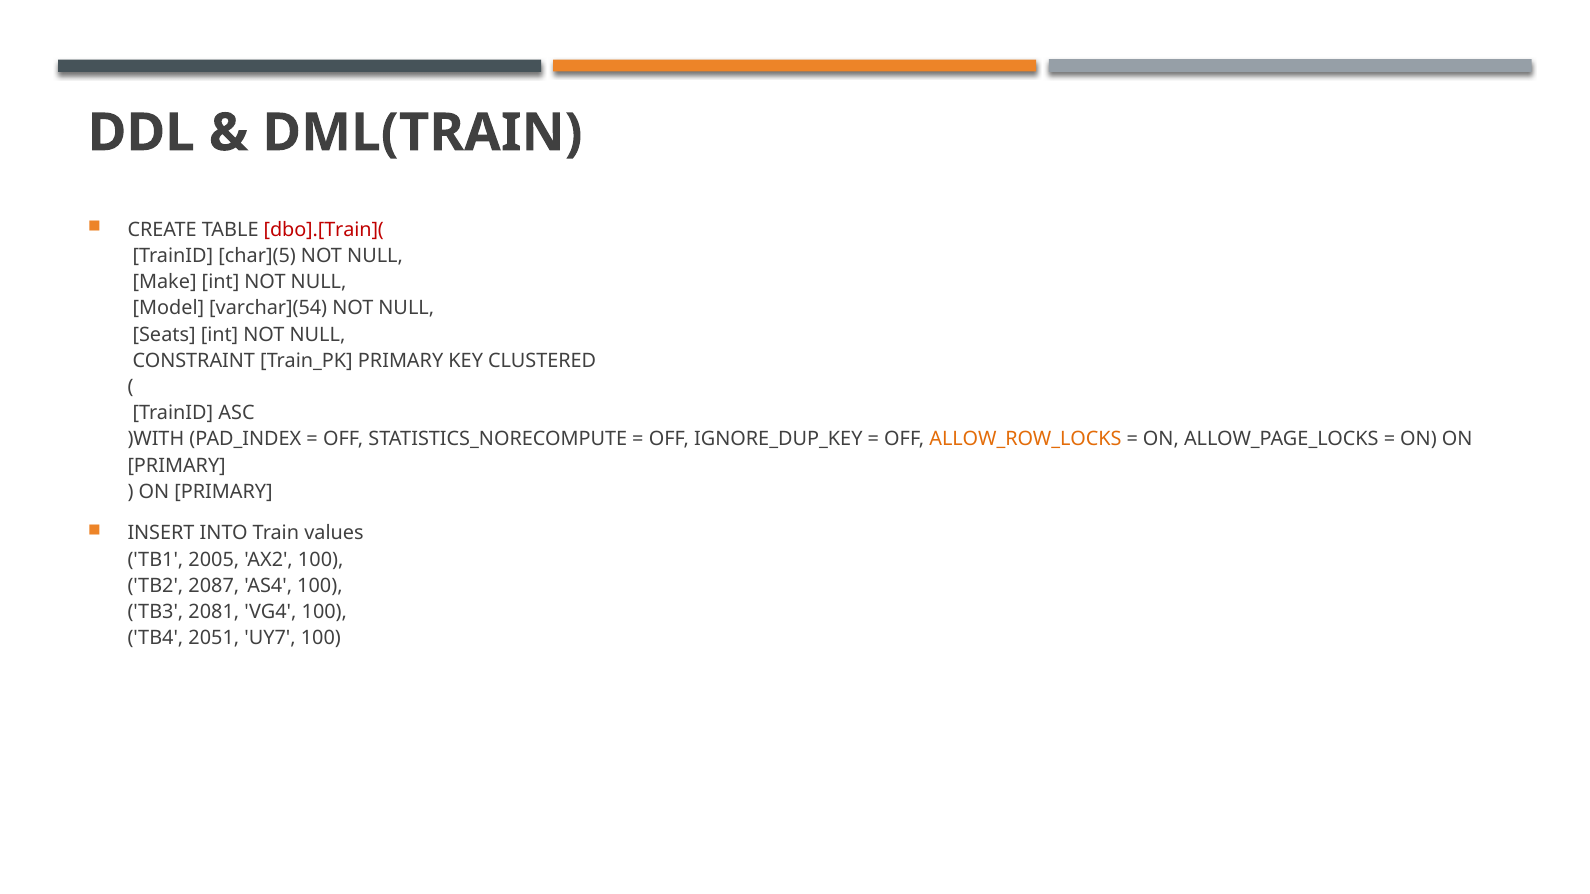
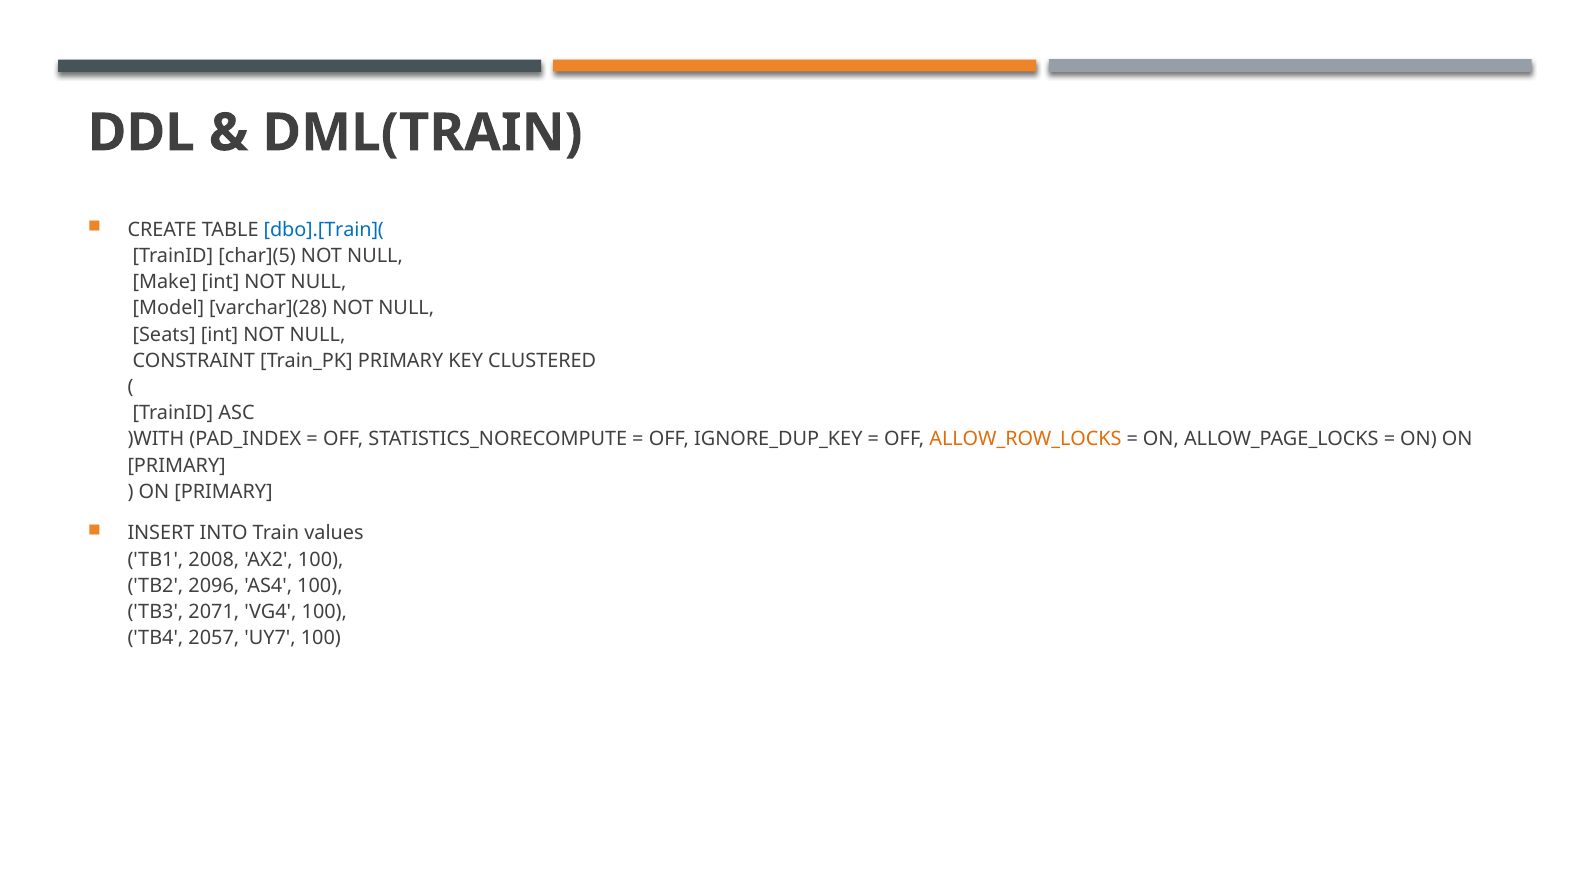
dbo].[Train]( colour: red -> blue
varchar](54: varchar](54 -> varchar](28
2005: 2005 -> 2008
2087: 2087 -> 2096
2081: 2081 -> 2071
2051: 2051 -> 2057
